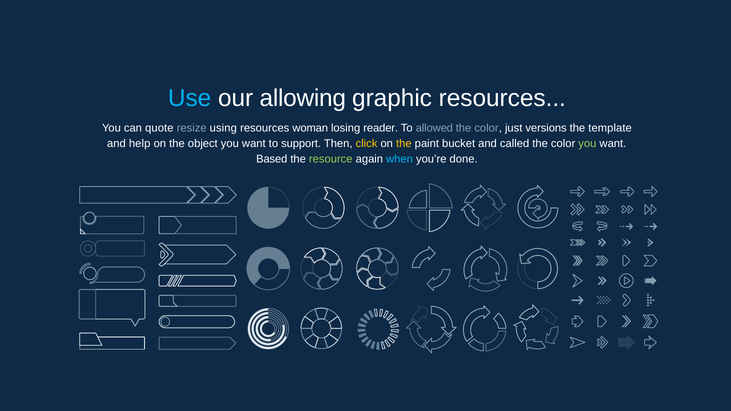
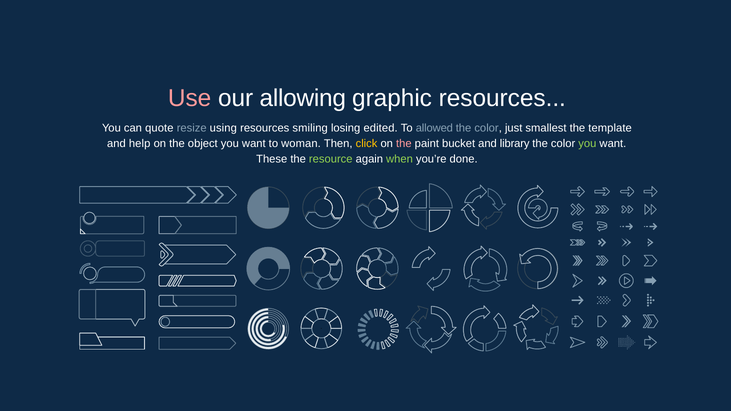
Use colour: light blue -> pink
woman: woman -> smiling
reader: reader -> edited
versions: versions -> smallest
support: support -> woman
the at (404, 144) colour: yellow -> pink
called: called -> library
Based: Based -> These
when colour: light blue -> light green
